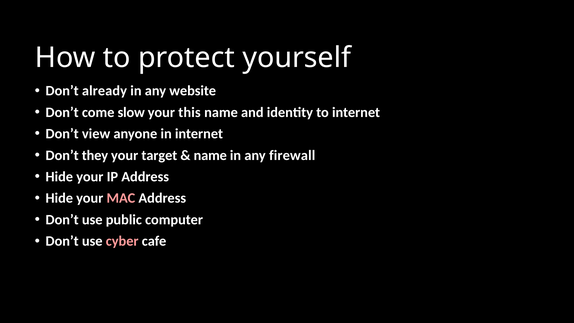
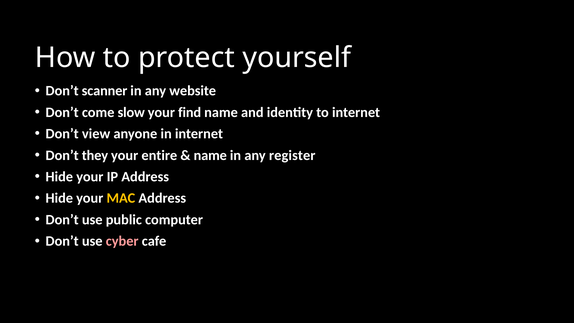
already: already -> scanner
this: this -> find
target: target -> entire
firewall: firewall -> register
MAC colour: pink -> yellow
